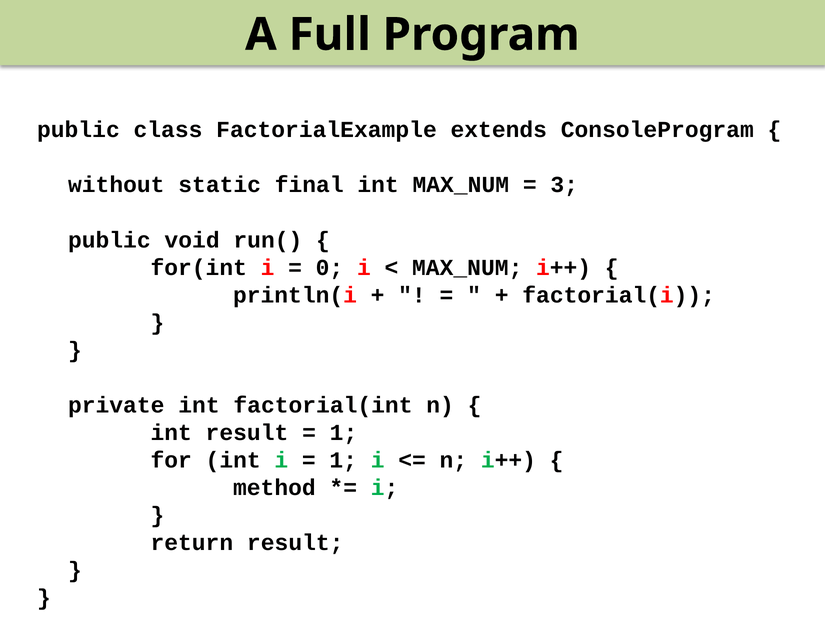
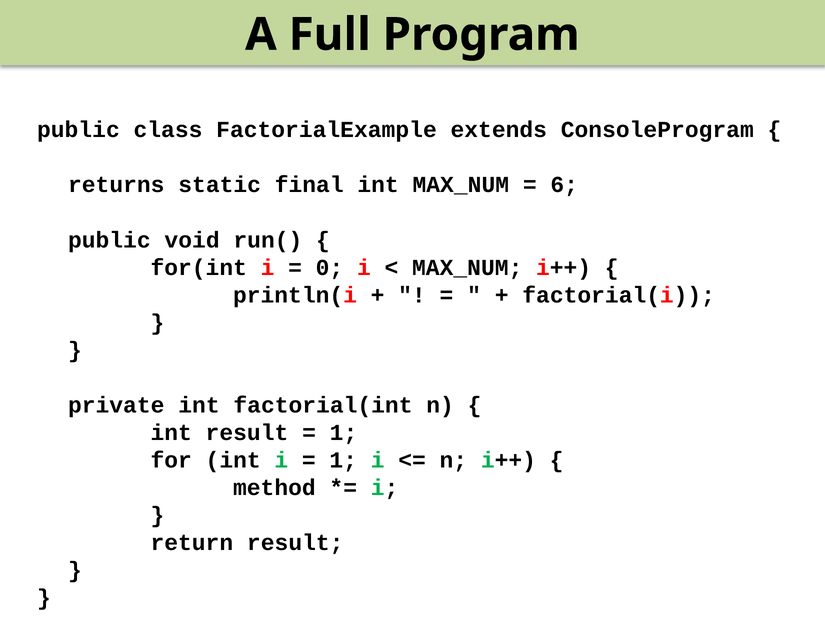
without: without -> returns
3: 3 -> 6
